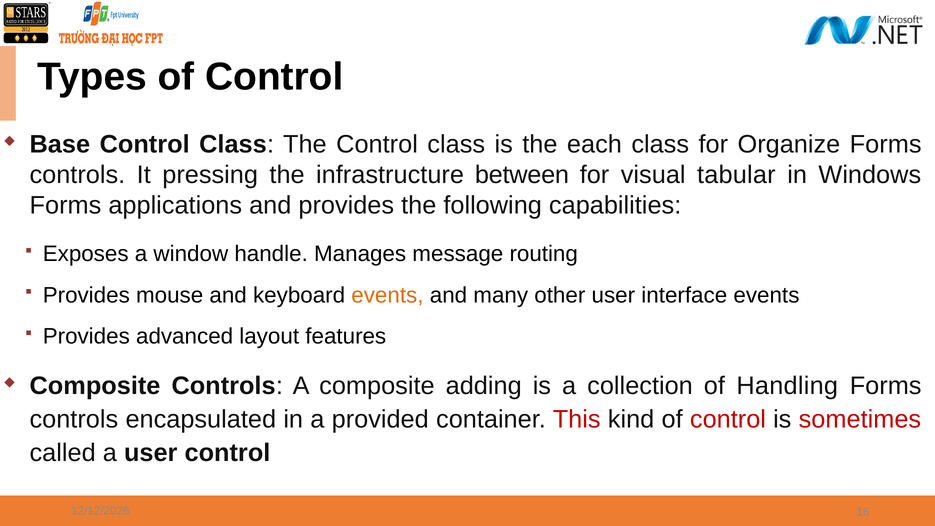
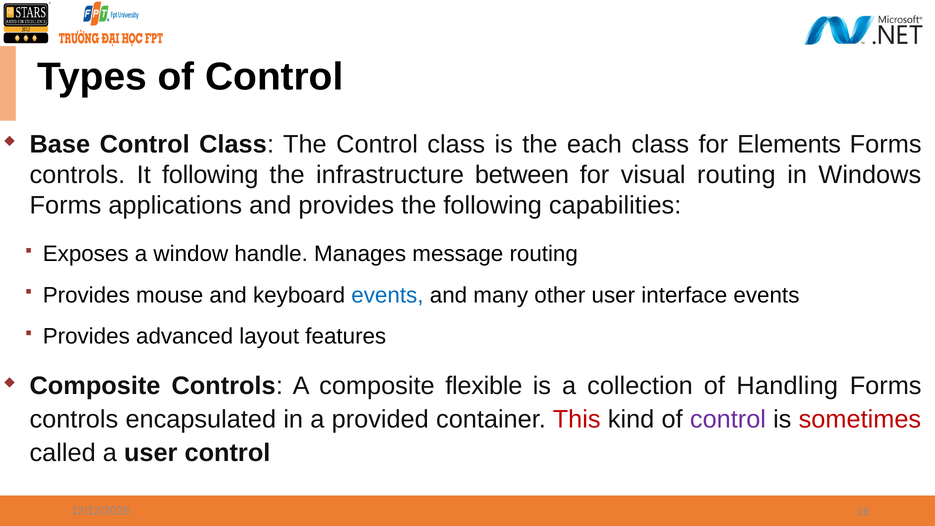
Organize: Organize -> Elements
It pressing: pressing -> following
visual tabular: tabular -> routing
events at (387, 295) colour: orange -> blue
adding: adding -> flexible
control at (728, 419) colour: red -> purple
